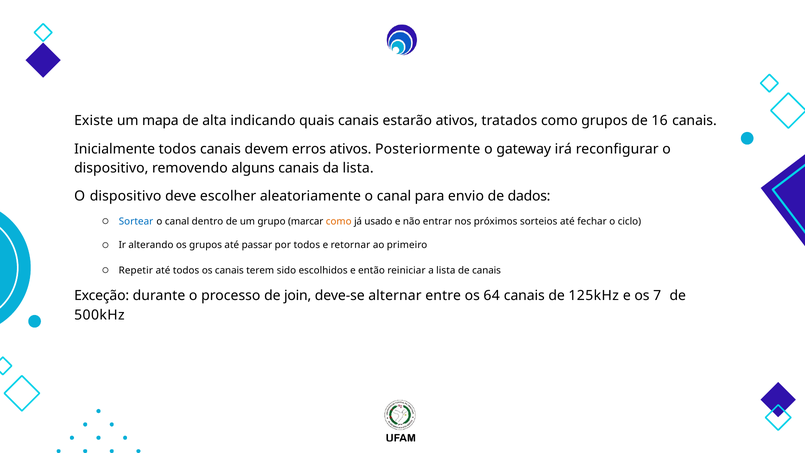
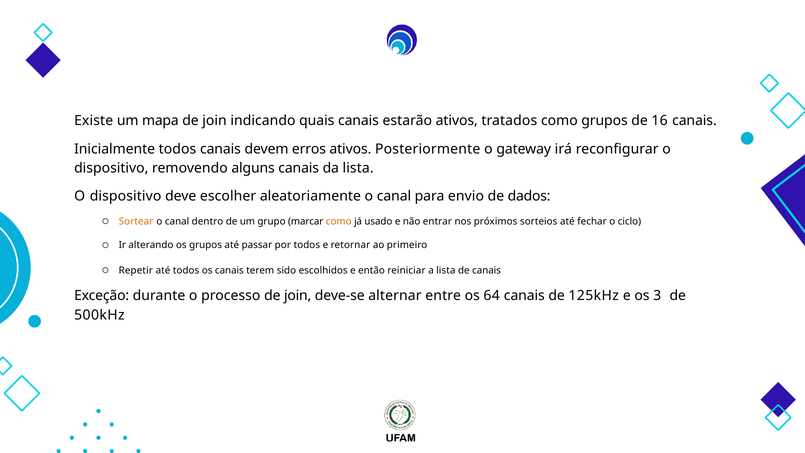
mapa de alta: alta -> join
Sortear colour: blue -> orange
os 7: 7 -> 3
